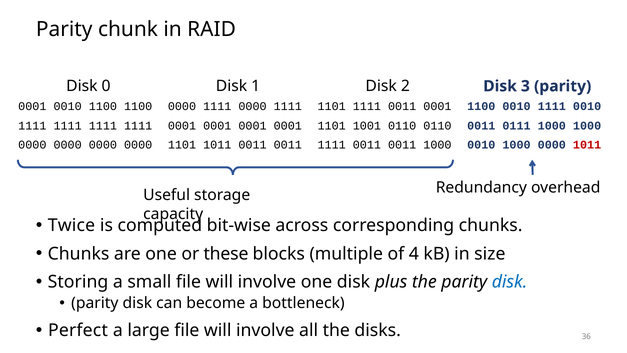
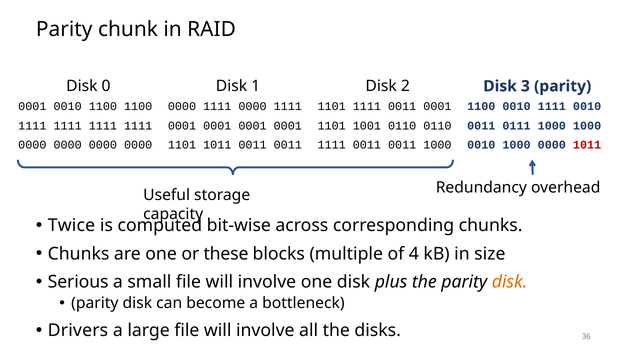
Storing: Storing -> Serious
disk at (510, 282) colour: blue -> orange
Perfect: Perfect -> Drivers
